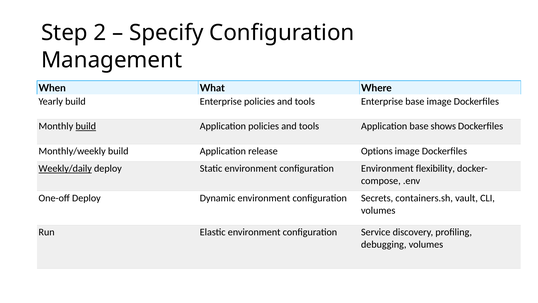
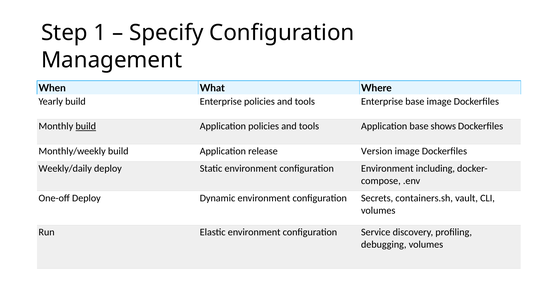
2: 2 -> 1
Options: Options -> Version
Weekly/daily underline: present -> none
flexibility: flexibility -> including
